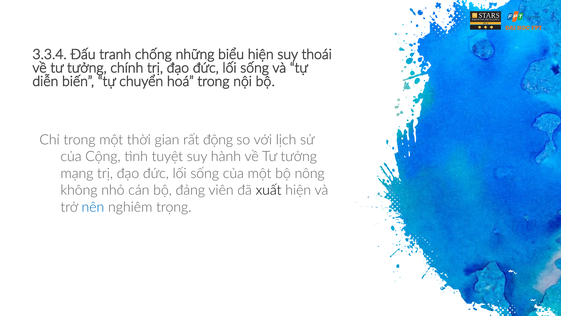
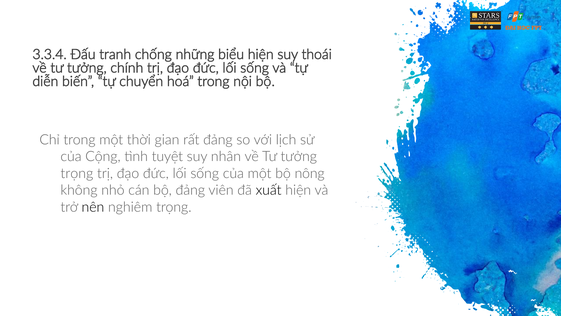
rất động: động -> đảng
hành: hành -> nhân
mạng at (77, 173): mạng -> trọng
nên colour: blue -> black
